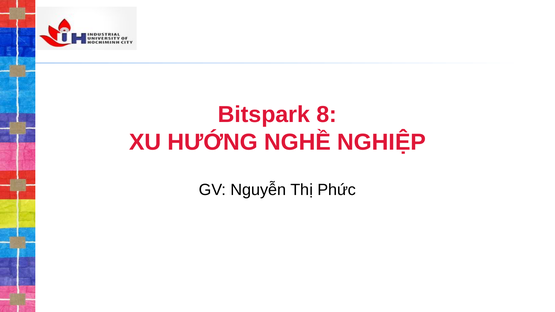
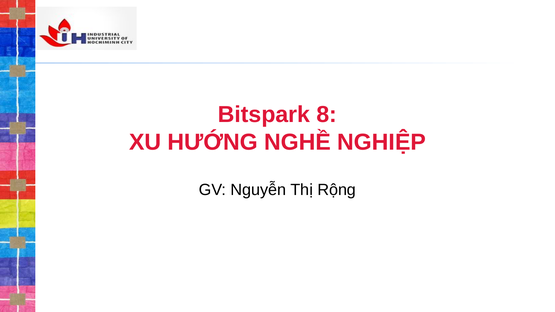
Phức: Phức -> Rộng
